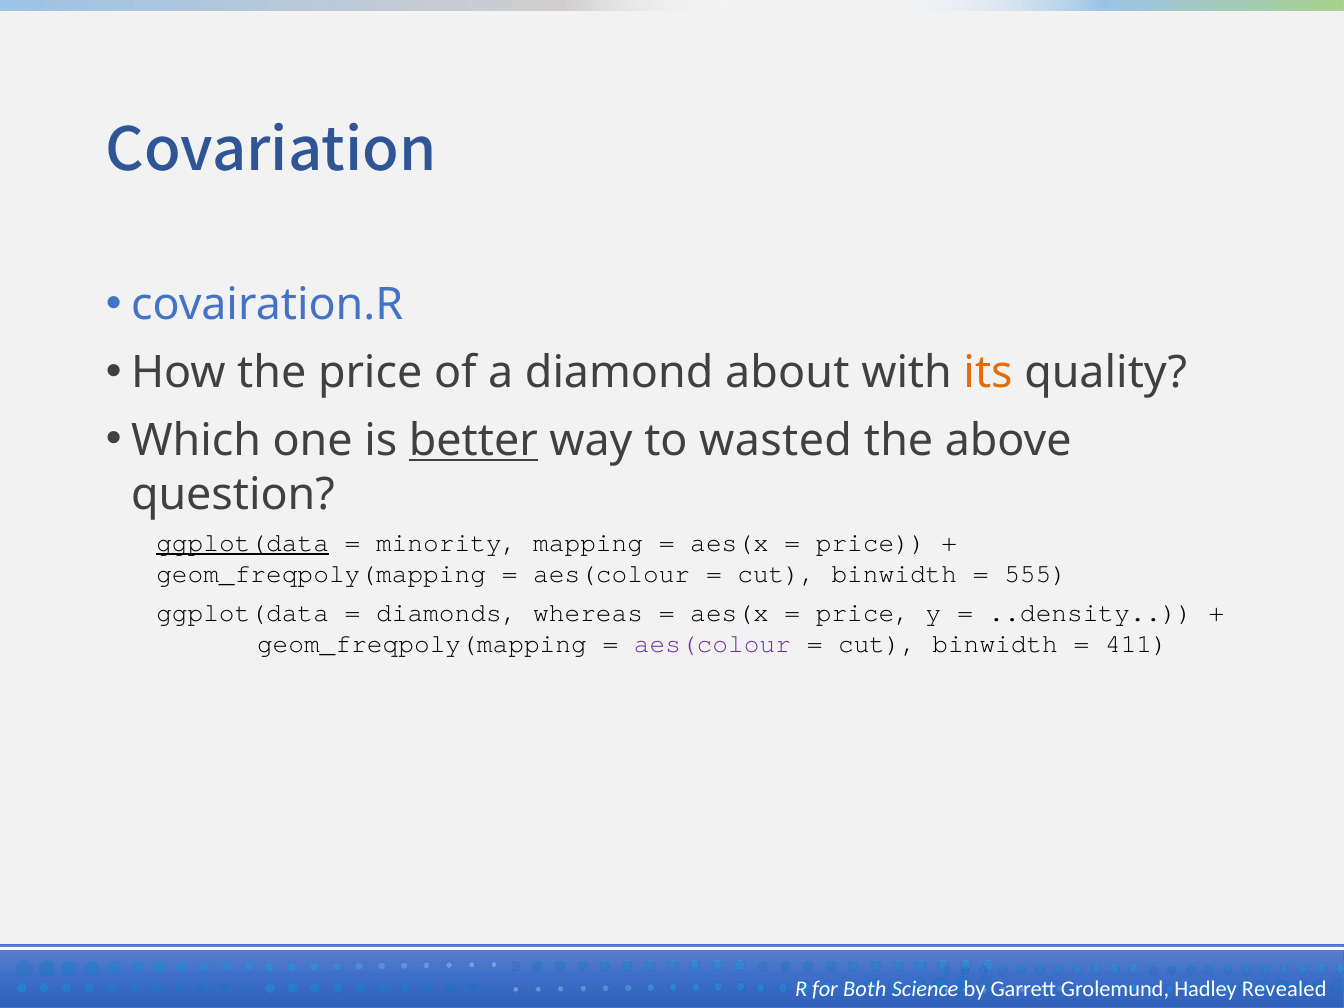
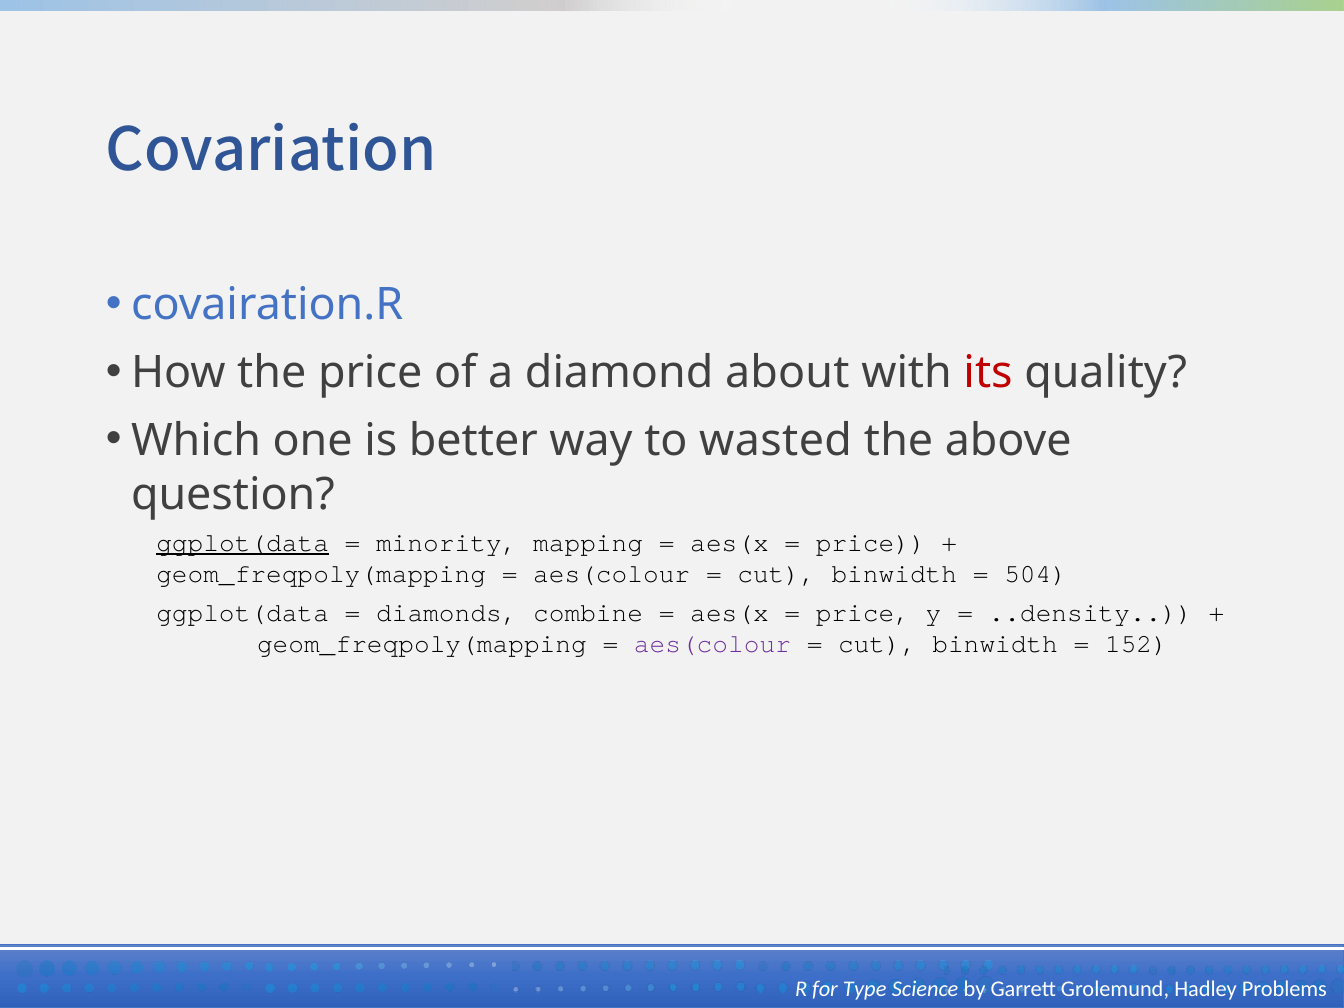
its colour: orange -> red
better underline: present -> none
555: 555 -> 504
whereas: whereas -> combine
411: 411 -> 152
Both: Both -> Type
Revealed: Revealed -> Problems
